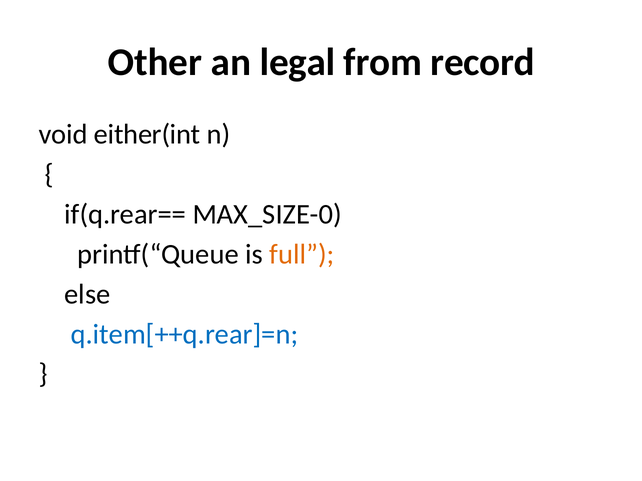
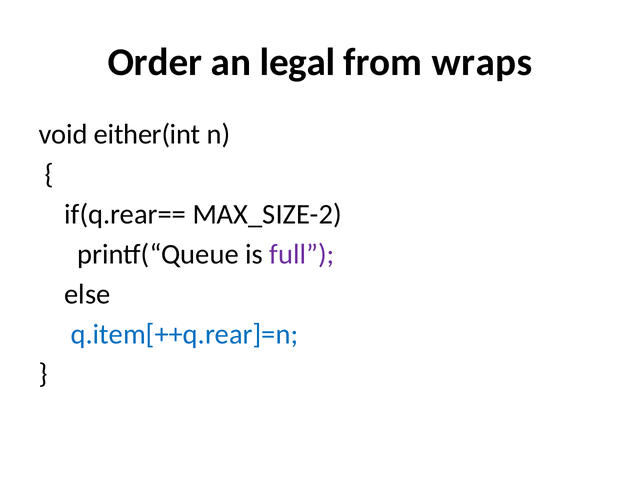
Other: Other -> Order
record: record -> wraps
MAX_SIZE-0: MAX_SIZE-0 -> MAX_SIZE-2
full colour: orange -> purple
